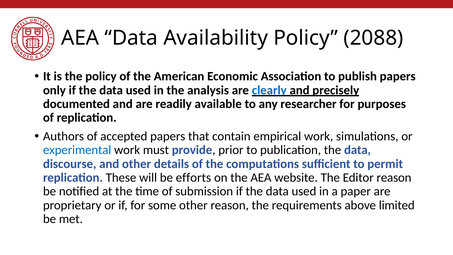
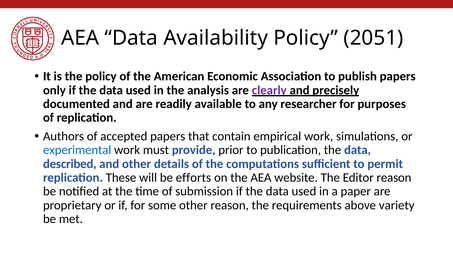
2088: 2088 -> 2051
clearly colour: blue -> purple
discourse: discourse -> described
limited: limited -> variety
